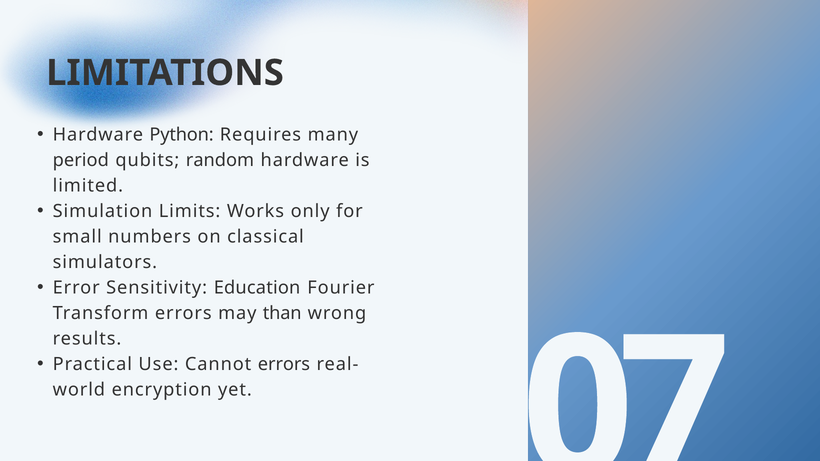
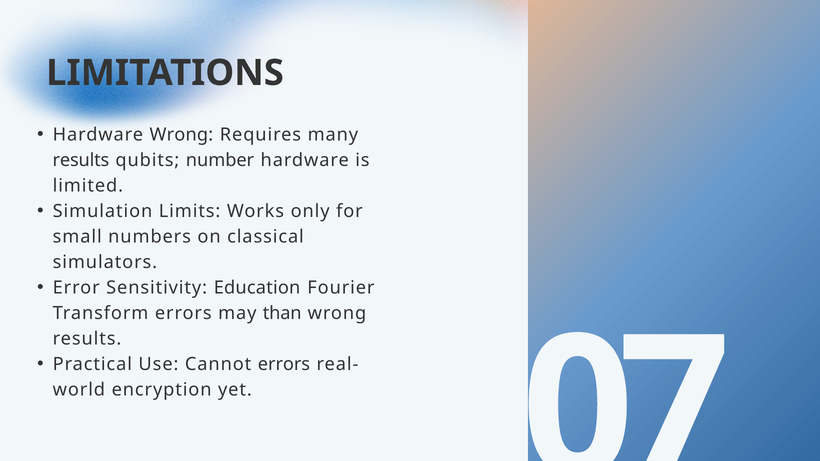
Hardware Python: Python -> Wrong
period at (81, 160): period -> results
random: random -> number
